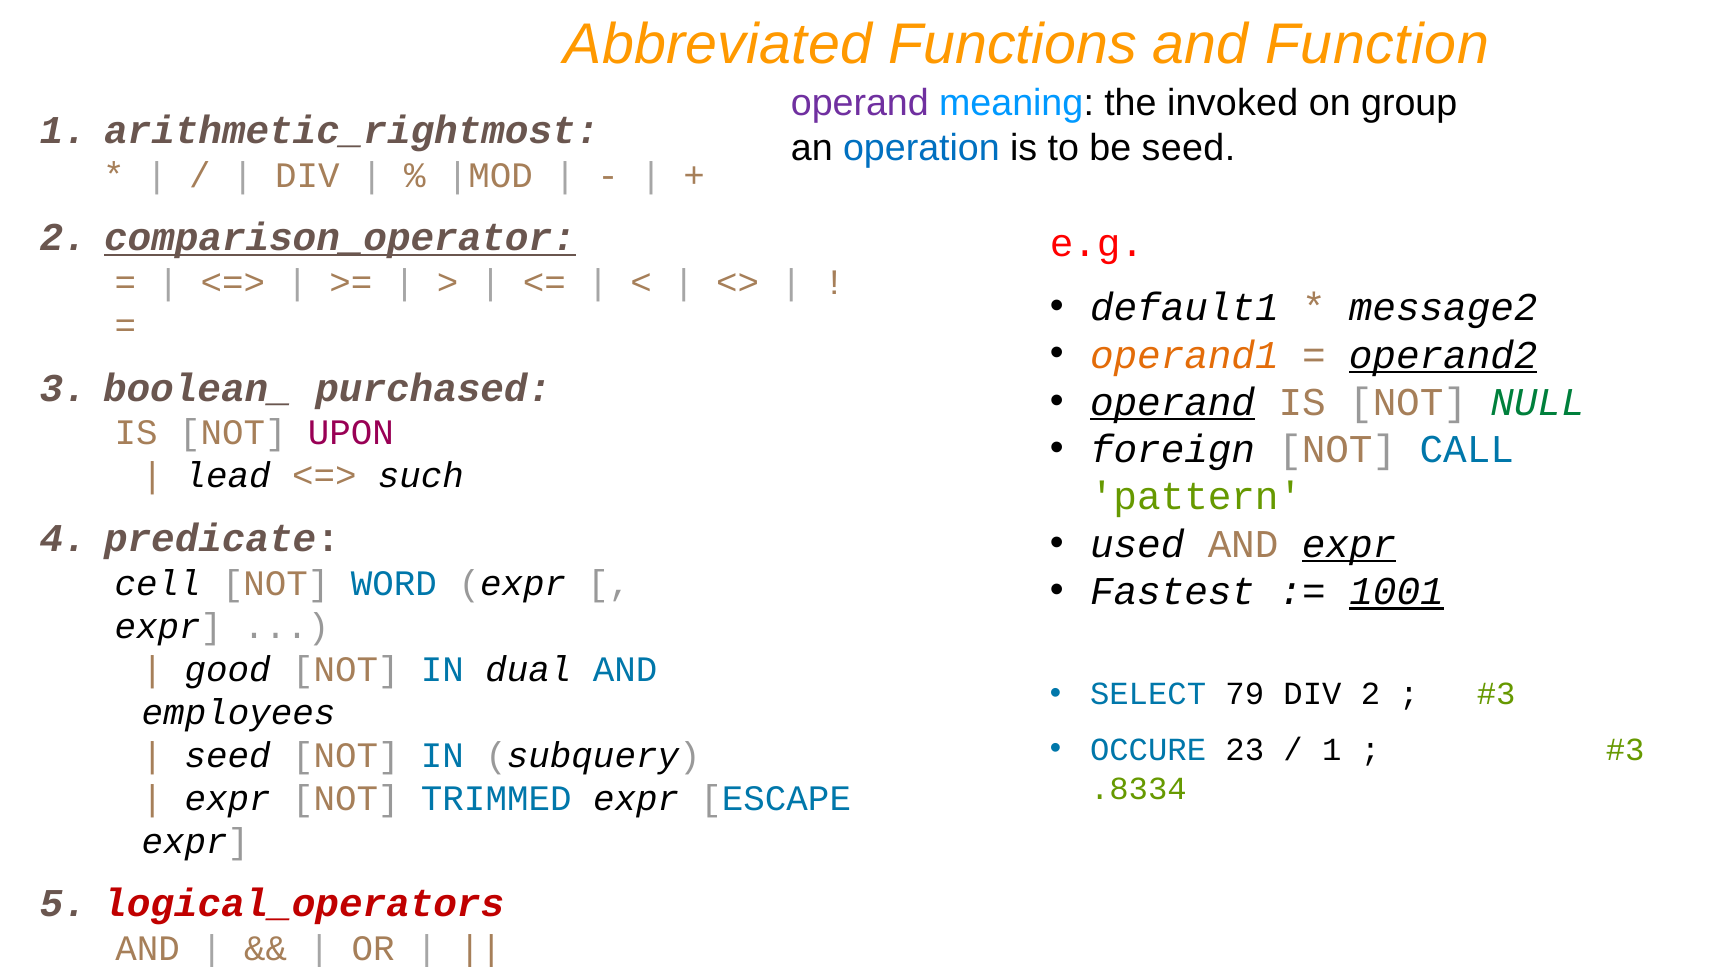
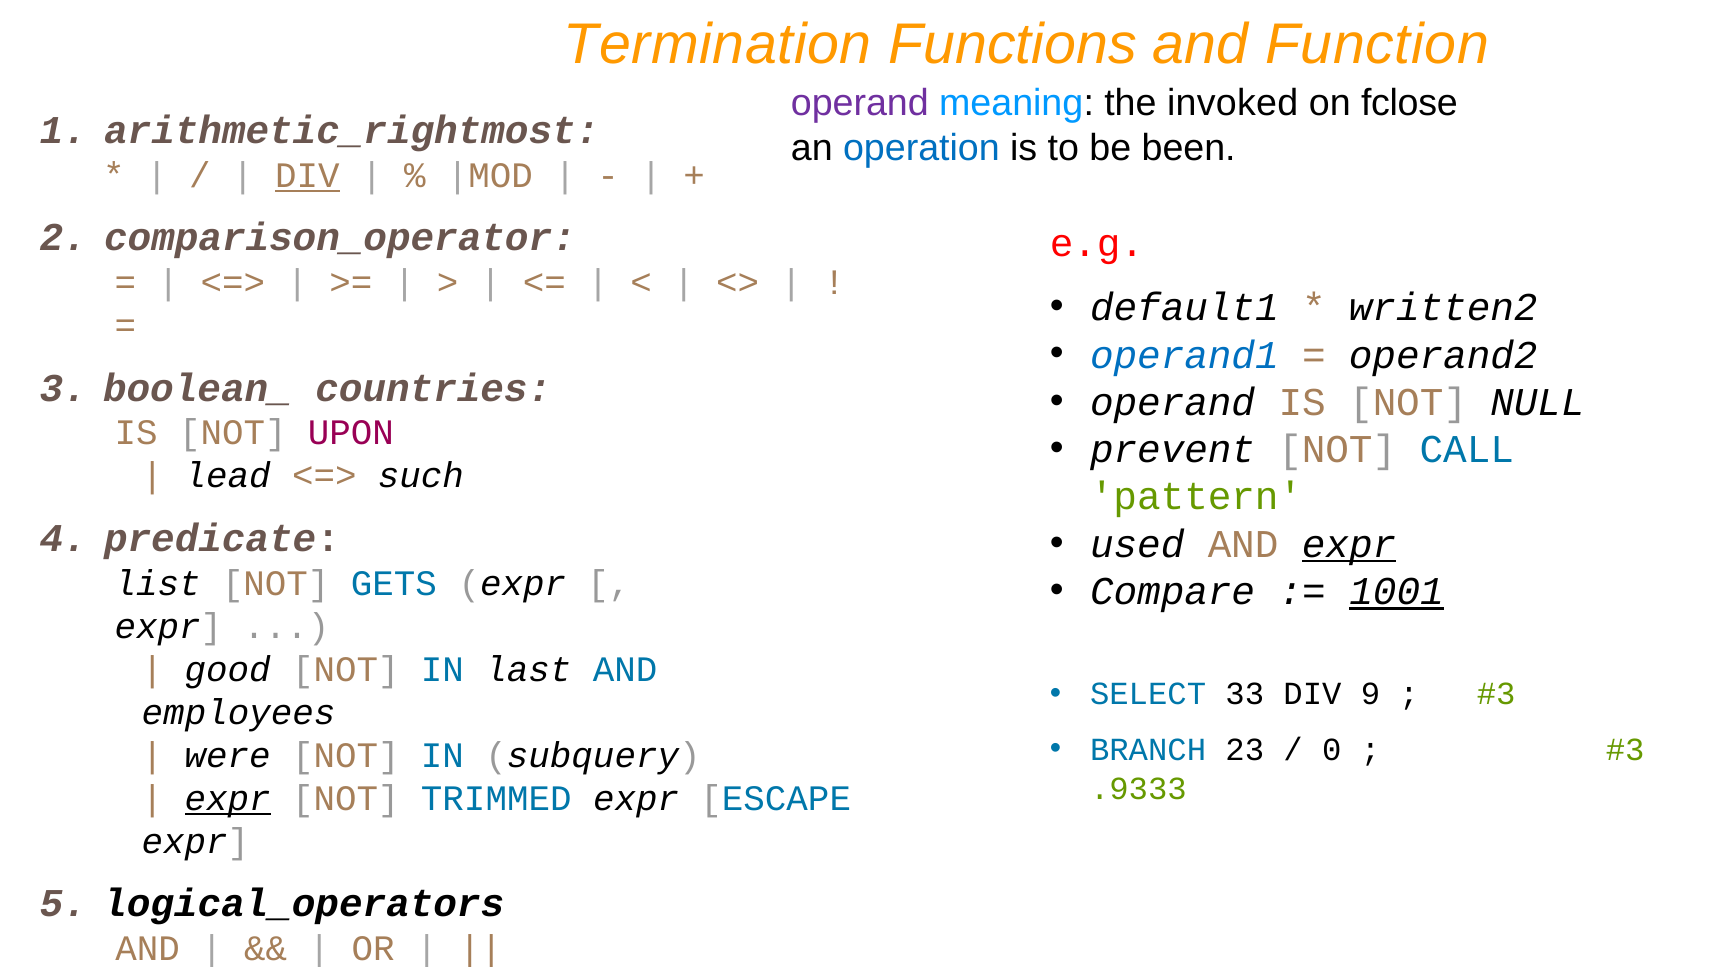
Abbreviated: Abbreviated -> Termination
group: group -> fclose
be seed: seed -> been
DIV at (307, 175) underline: none -> present
comparison_operator underline: present -> none
message2: message2 -> written2
operand1 colour: orange -> blue
operand2 underline: present -> none
purchased: purchased -> countries
operand at (1173, 402) underline: present -> none
NULL colour: green -> black
foreign: foreign -> prevent
cell: cell -> list
WORD: WORD -> GETS
Fastest: Fastest -> Compare
dual: dual -> last
79: 79 -> 33
DIV 2: 2 -> 9
OCCURE: OCCURE -> BRANCH
1 at (1332, 750): 1 -> 0
seed at (228, 755): seed -> were
.8334: .8334 -> .9333
expr at (228, 798) underline: none -> present
logical_operators colour: red -> black
